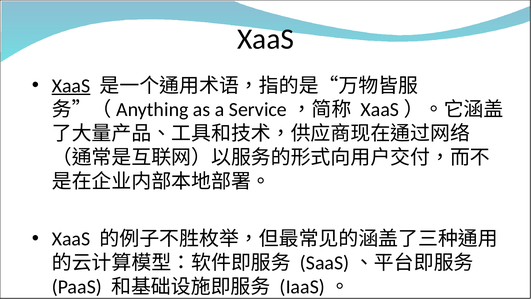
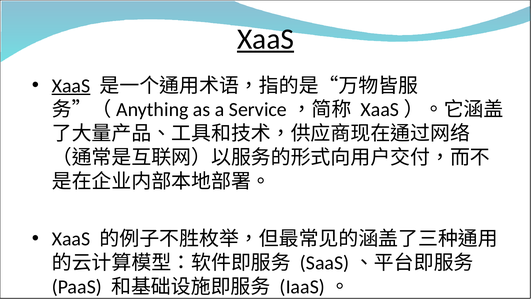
XaaS at (266, 39) underline: none -> present
